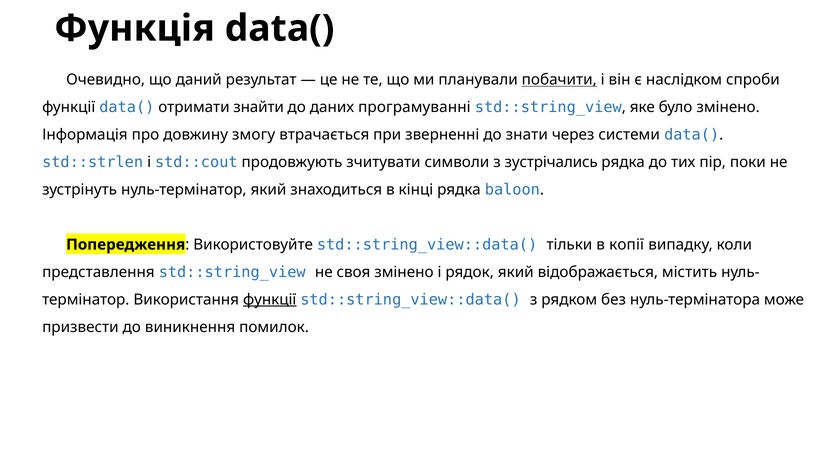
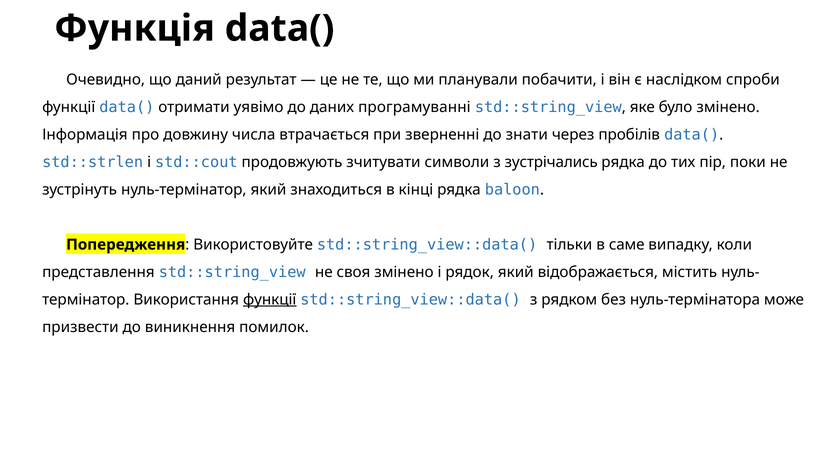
побачити underline: present -> none
знайти: знайти -> уявімо
змогу: змогу -> числа
системи: системи -> пробілів
копії: копії -> саме
